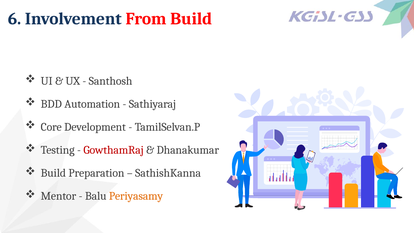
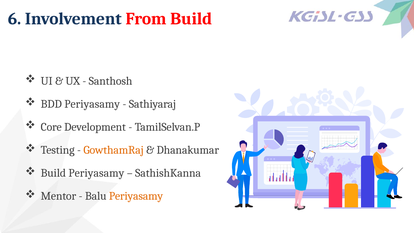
BDD Automation: Automation -> Periyasamy
GowthamRaj colour: red -> orange
Build Preparation: Preparation -> Periyasamy
